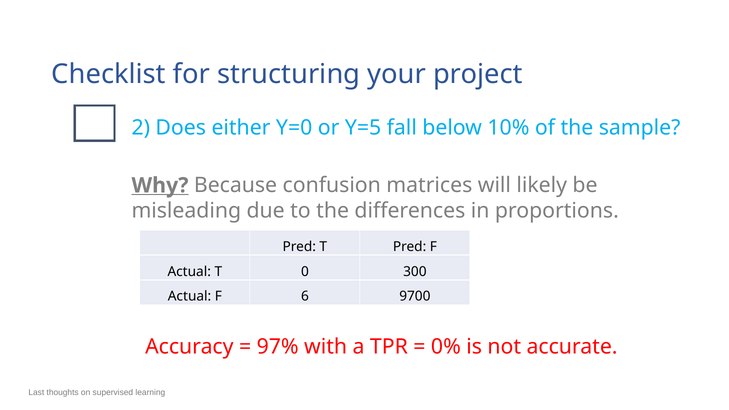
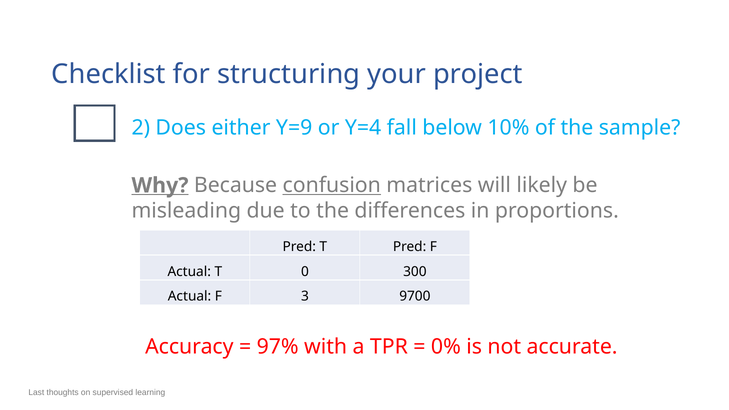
Y=0: Y=0 -> Y=9
Y=5: Y=5 -> Y=4
confusion underline: none -> present
6: 6 -> 3
